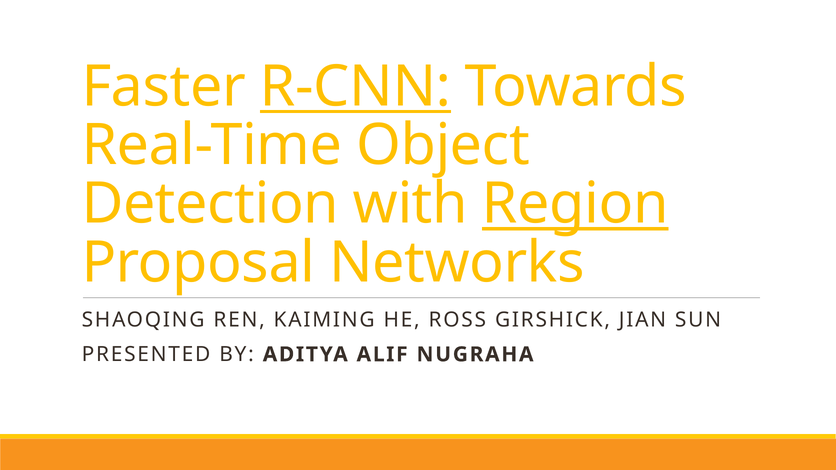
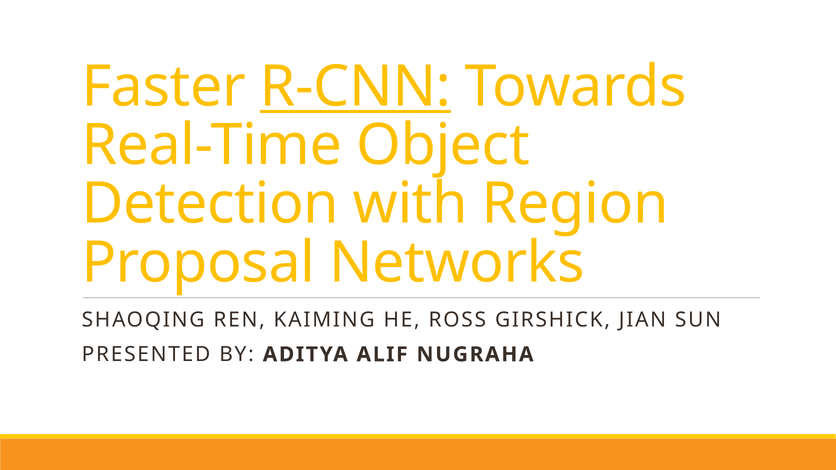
Region underline: present -> none
